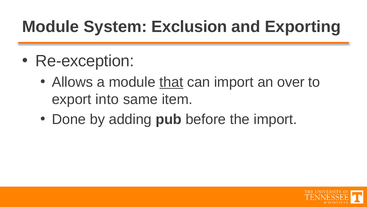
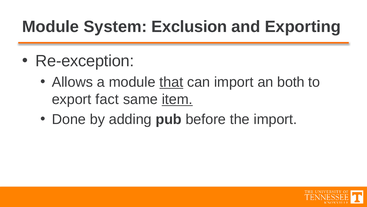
over: over -> both
into: into -> fact
item underline: none -> present
